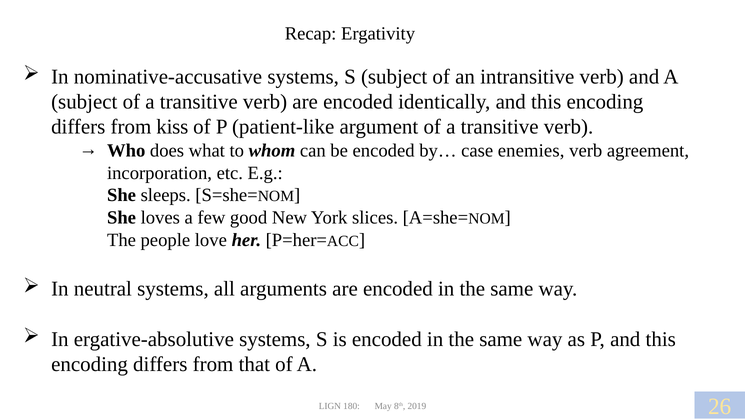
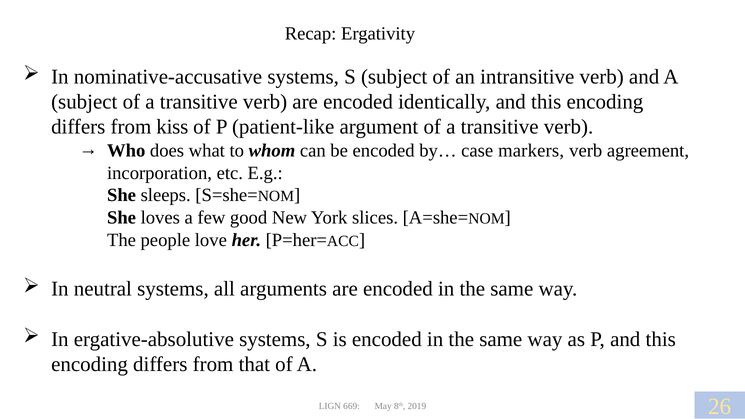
enemies: enemies -> markers
180: 180 -> 669
